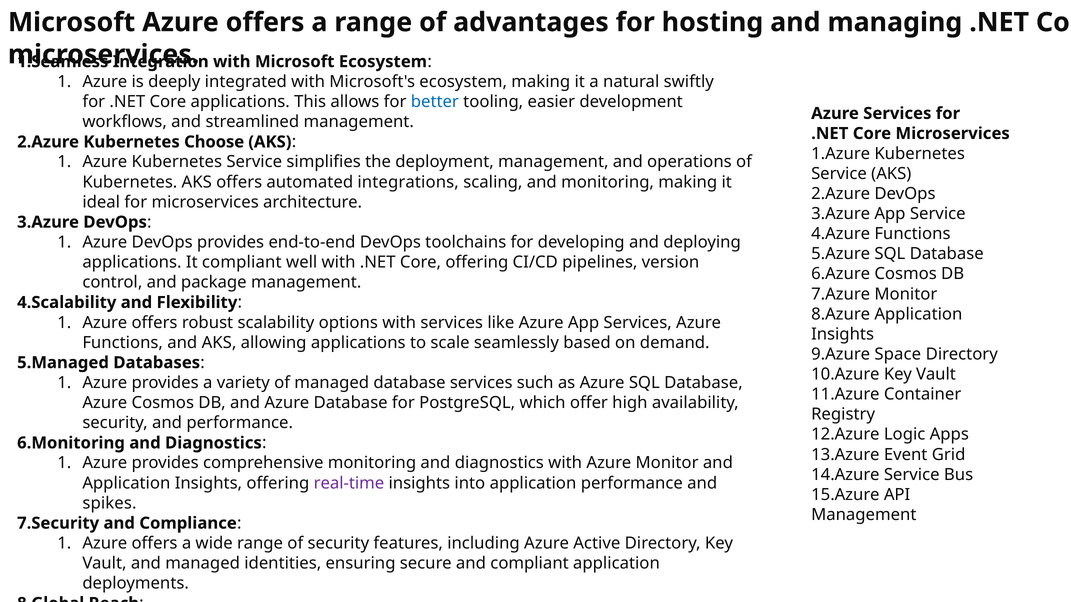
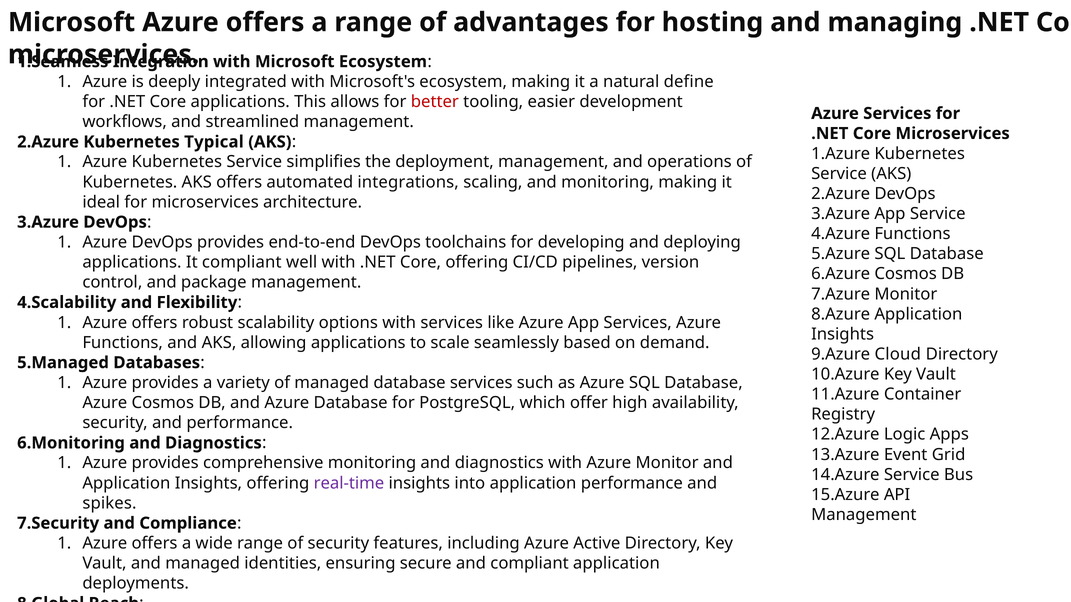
swiftly: swiftly -> define
better colour: blue -> red
Choose: Choose -> Typical
Space: Space -> Cloud
